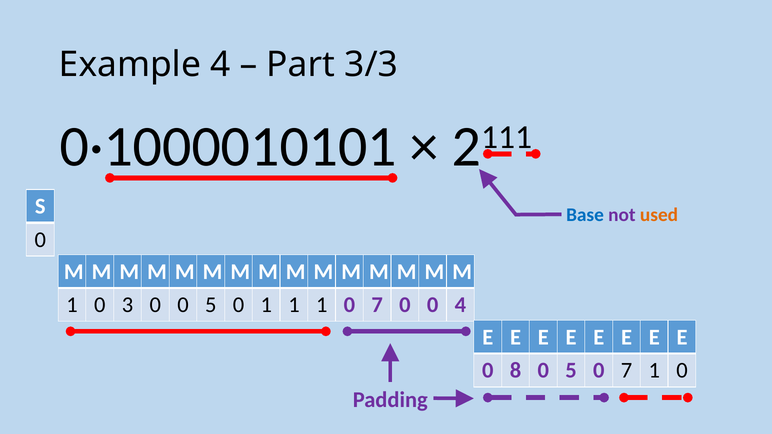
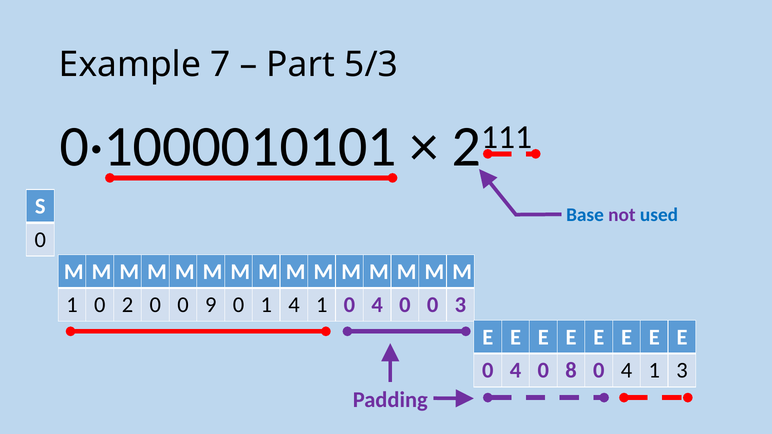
Example 4: 4 -> 7
3/3: 3/3 -> 5/3
used colour: orange -> blue
3: 3 -> 2
0 0 5: 5 -> 9
0 1 1: 1 -> 4
1 0 7: 7 -> 4
0 4: 4 -> 3
8 at (516, 371): 8 -> 4
5 at (571, 371): 5 -> 8
7 at (626, 371): 7 -> 4
0 at (682, 371): 0 -> 3
